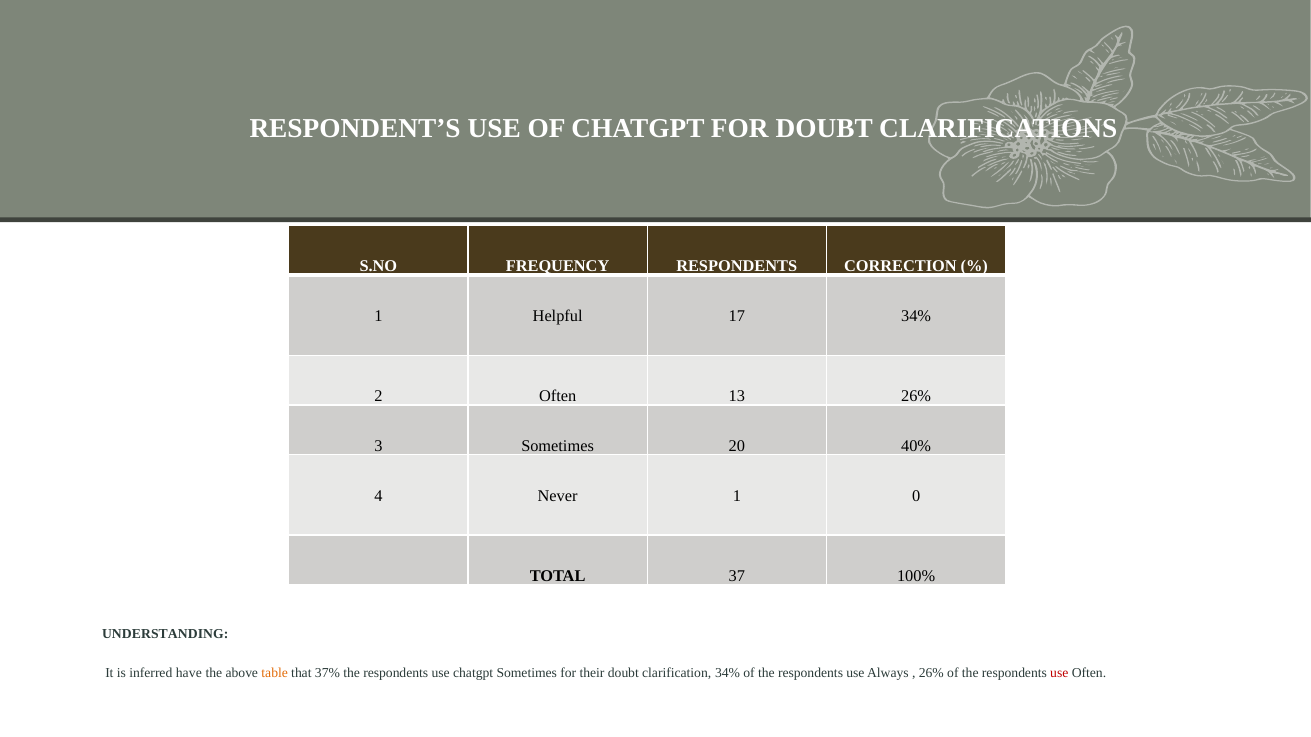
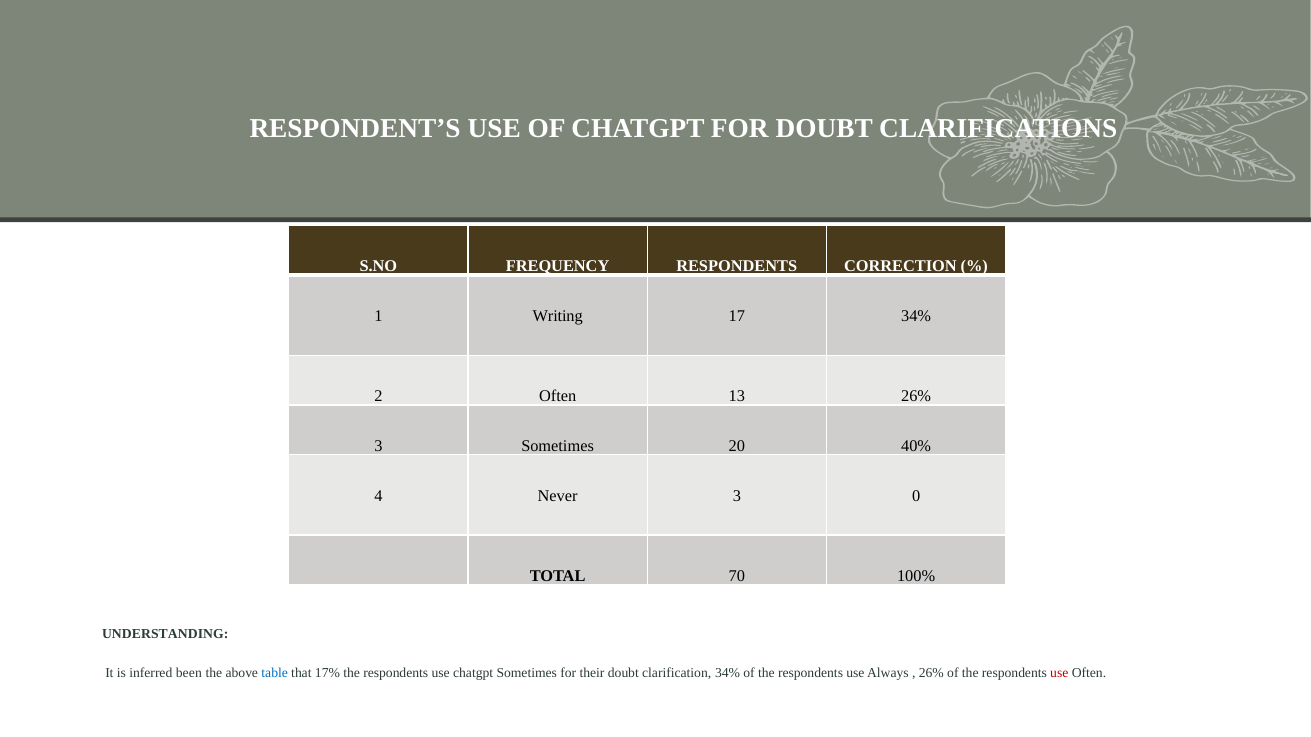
Helpful: Helpful -> Writing
Never 1: 1 -> 3
37: 37 -> 70
have: have -> been
table colour: orange -> blue
37%: 37% -> 17%
